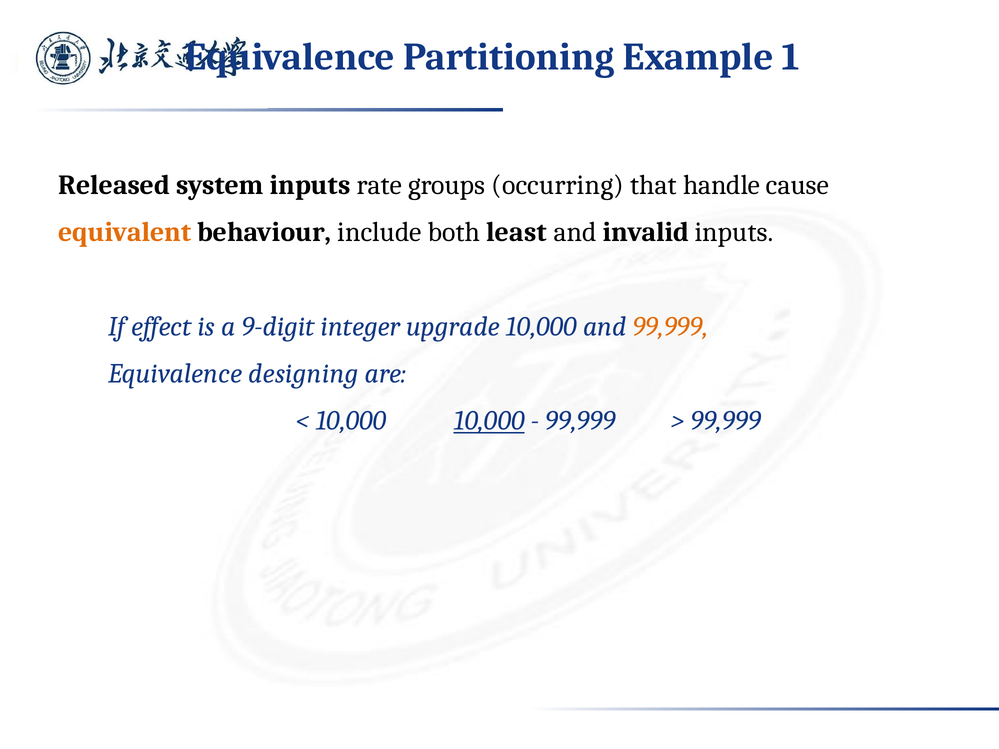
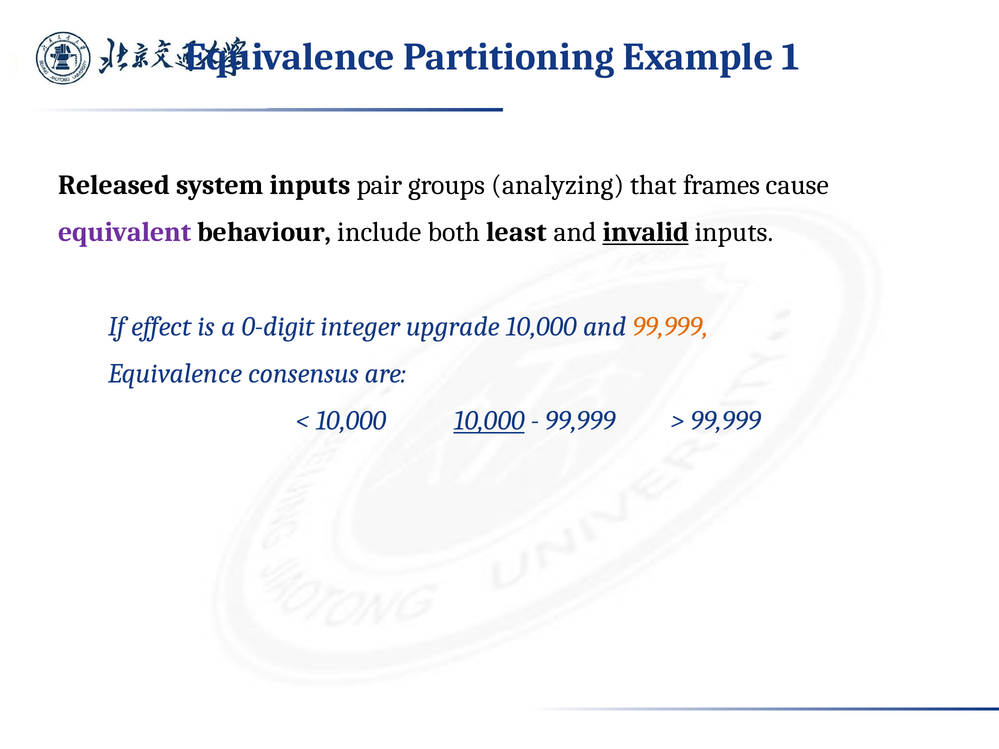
rate: rate -> pair
occurring: occurring -> analyzing
handle: handle -> frames
equivalent colour: orange -> purple
invalid underline: none -> present
9-digit: 9-digit -> 0-digit
designing: designing -> consensus
